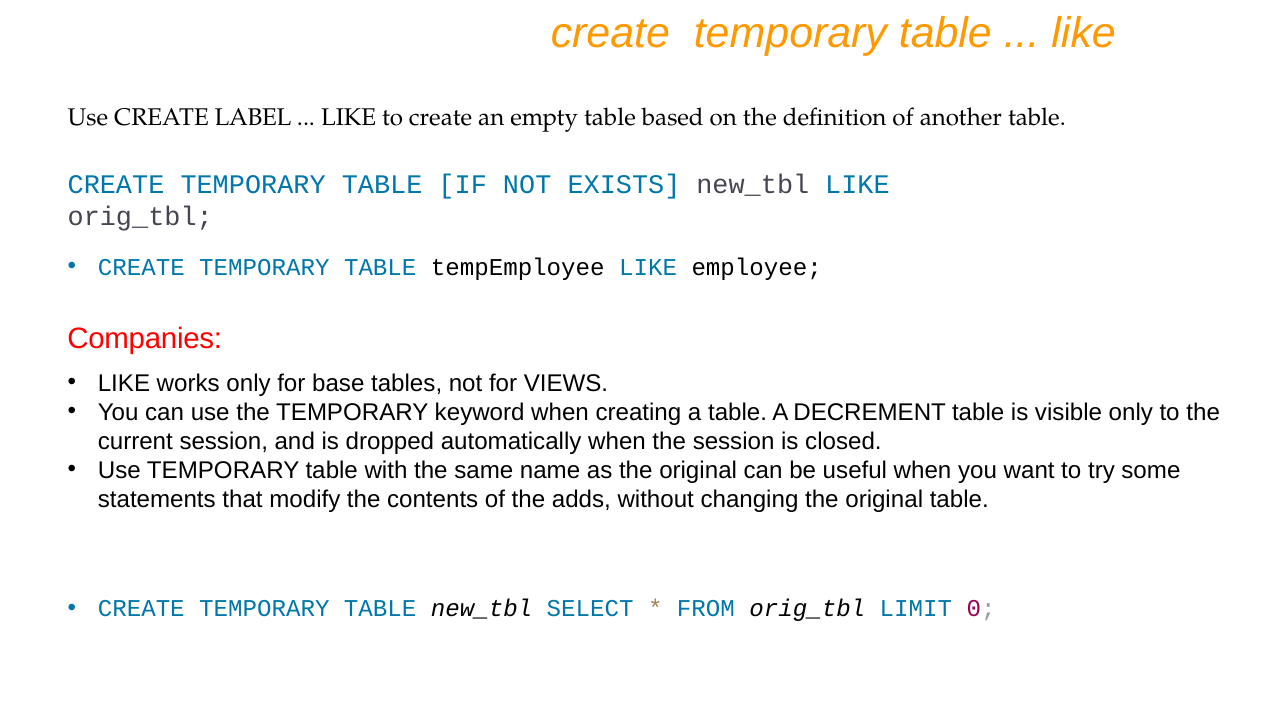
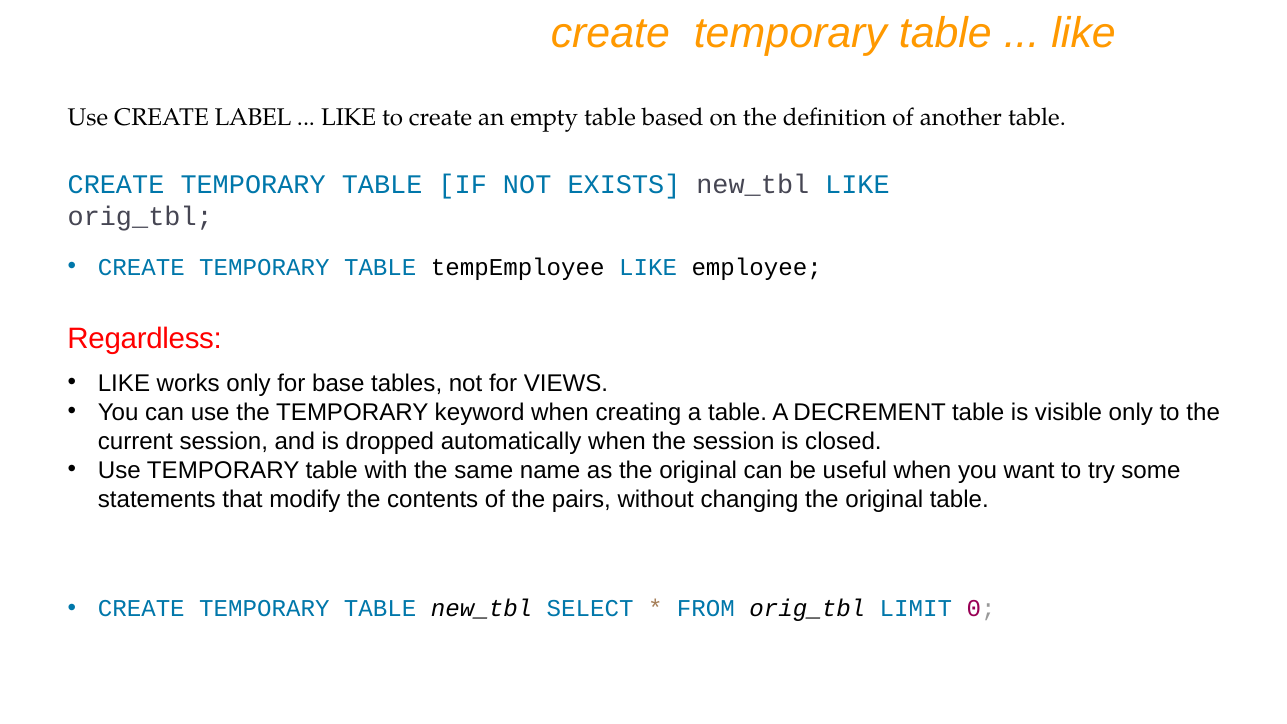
Companies: Companies -> Regardless
adds: adds -> pairs
